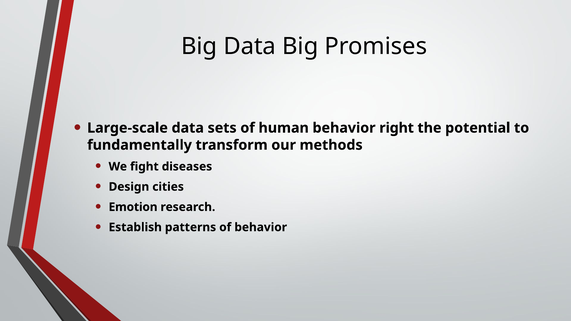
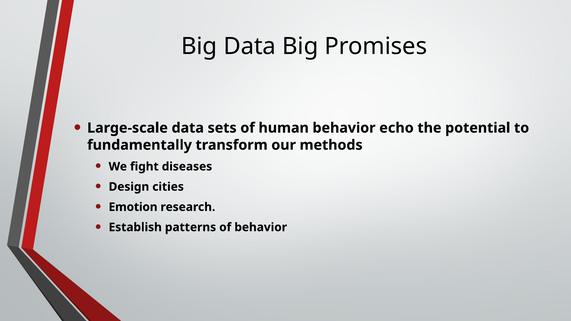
right: right -> echo
